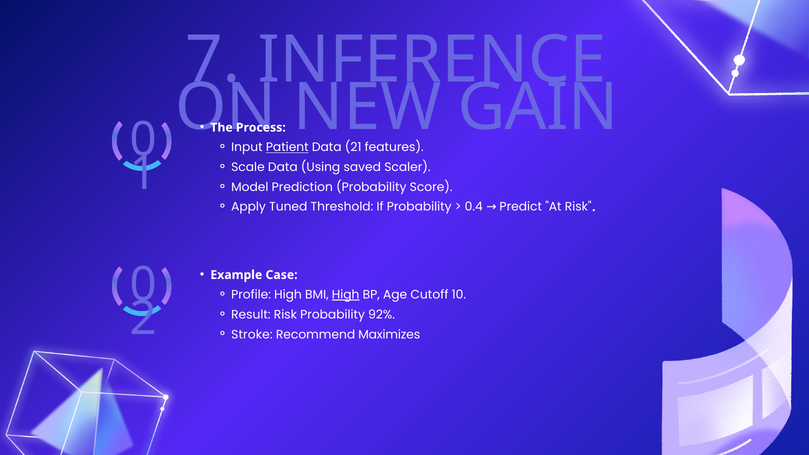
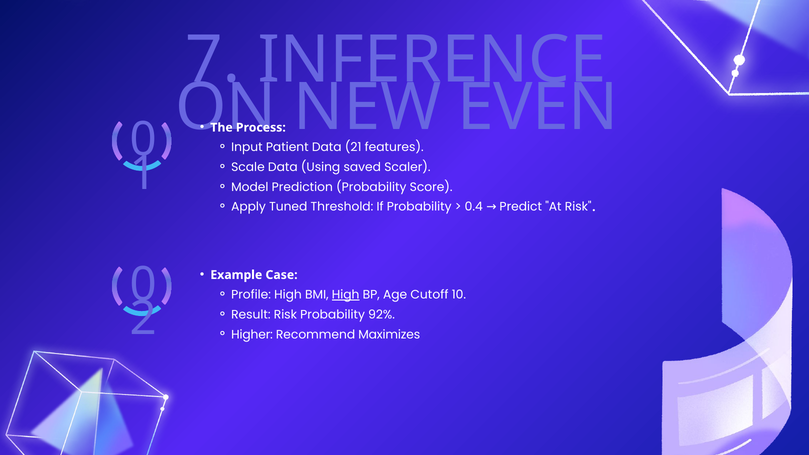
GAIN: GAIN -> EVEN
Patient underline: present -> none
Stroke: Stroke -> Higher
